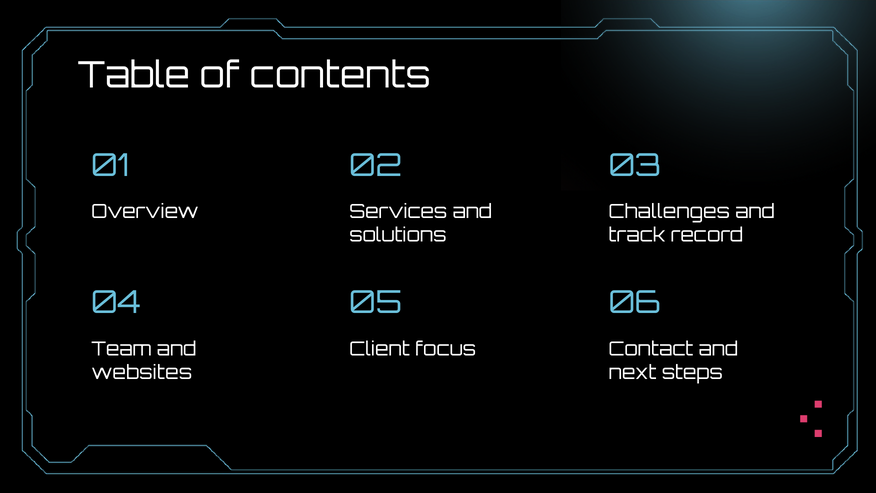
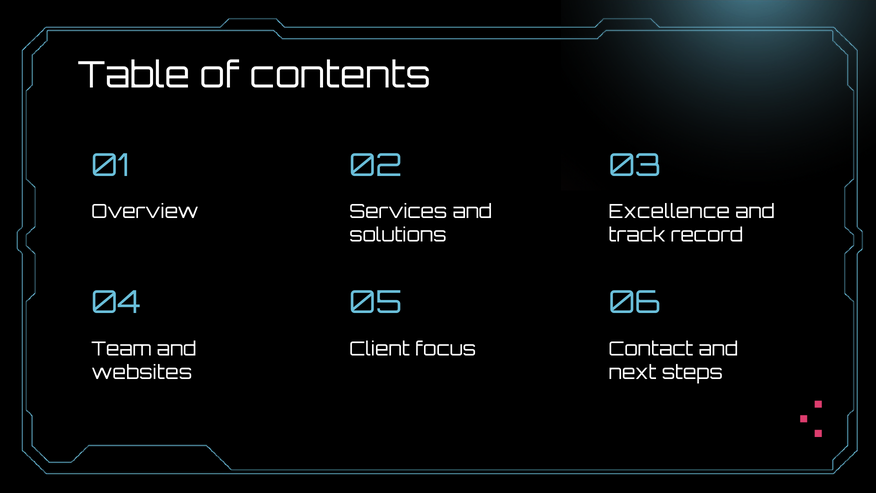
Challenges: Challenges -> Excellence
